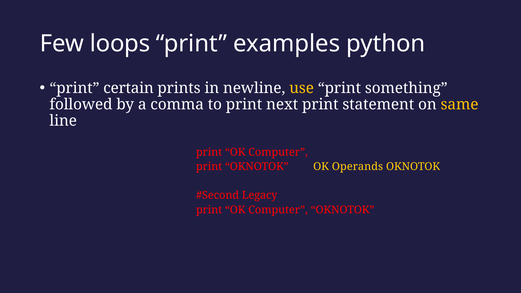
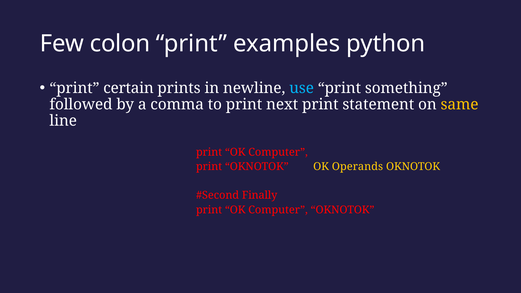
loops: loops -> colon
use colour: yellow -> light blue
Legacy: Legacy -> Finally
